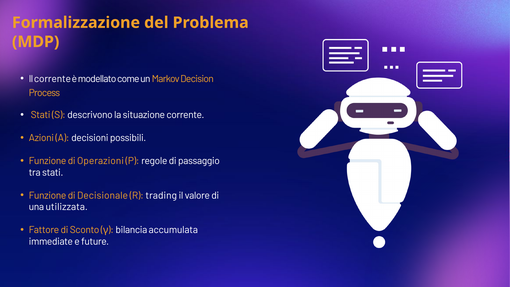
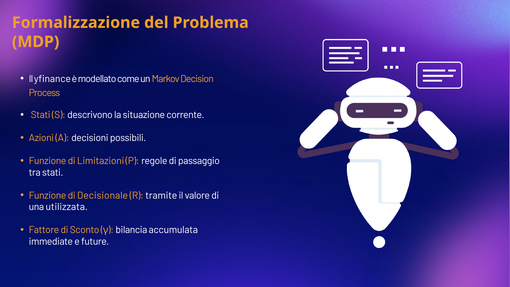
Il corrente: corrente -> yfinance
Operazioni: Operazioni -> Limitazioni
trading: trading -> tramite
